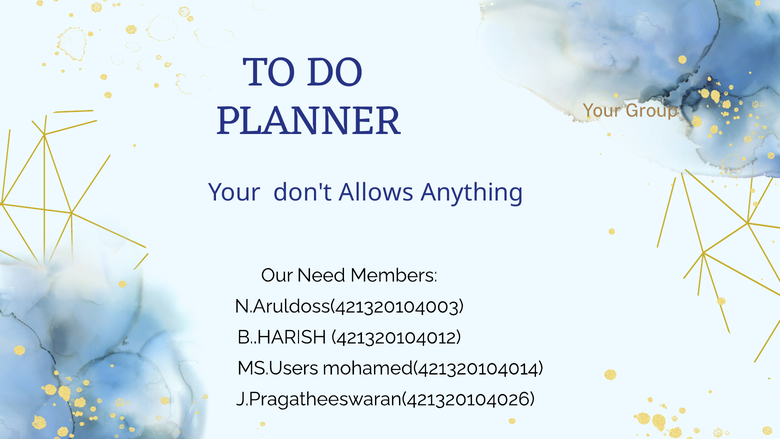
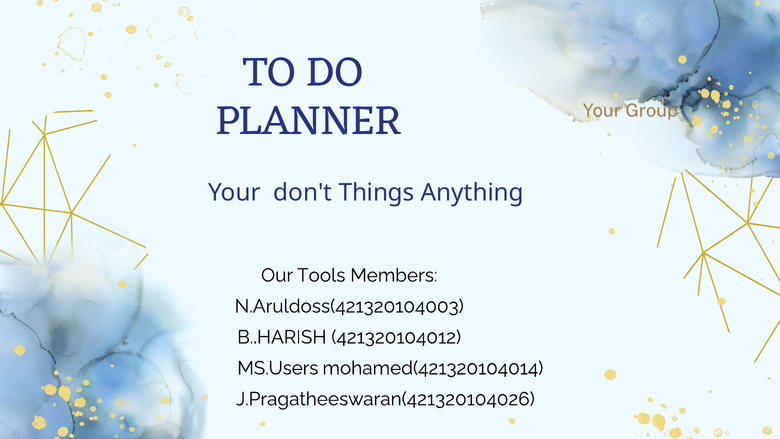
Allows: Allows -> Things
Need: Need -> Tools
